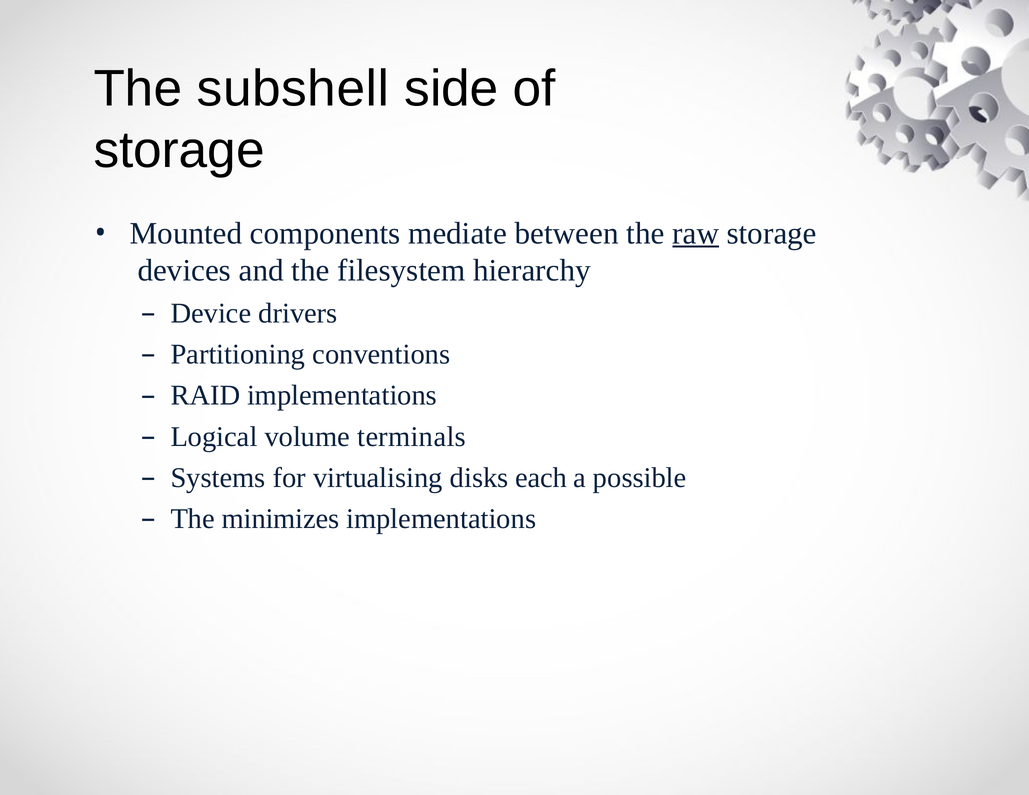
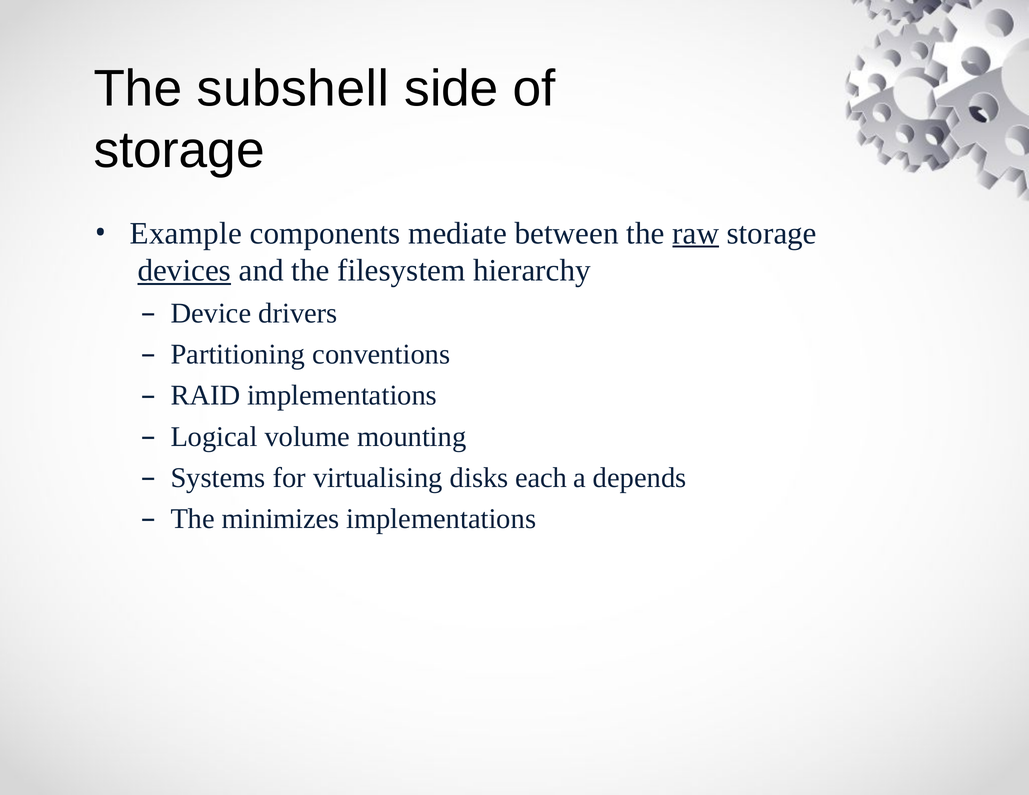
Mounted: Mounted -> Example
devices underline: none -> present
terminals: terminals -> mounting
possible: possible -> depends
